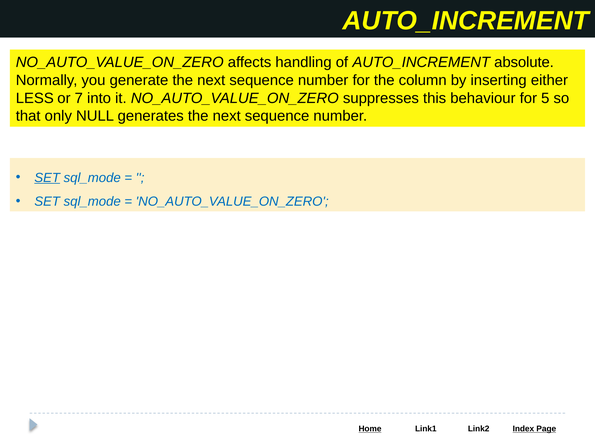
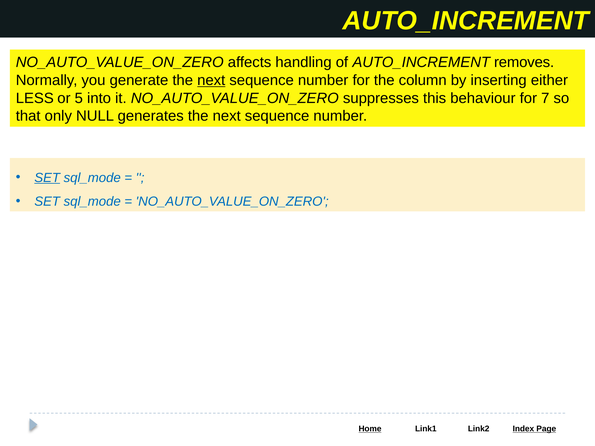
absolute: absolute -> removes
next at (211, 80) underline: none -> present
7: 7 -> 5
5: 5 -> 7
